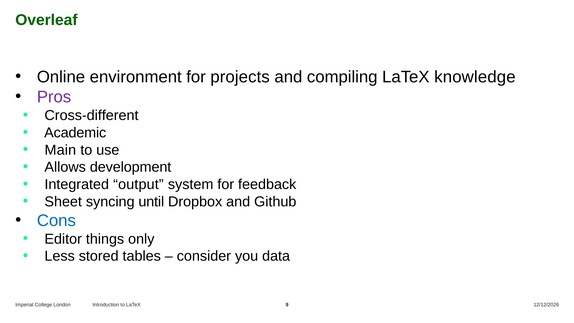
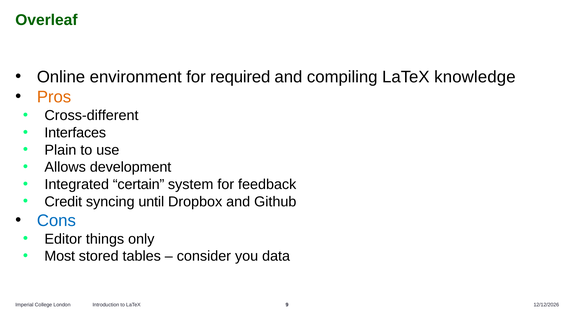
projects: projects -> required
Pros colour: purple -> orange
Academic: Academic -> Interfaces
Main: Main -> Plain
output: output -> certain
Sheet: Sheet -> Credit
Less: Less -> Most
